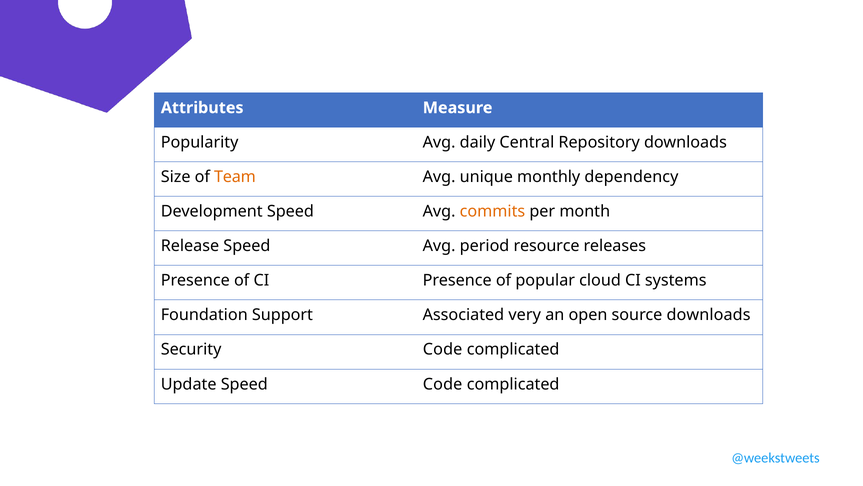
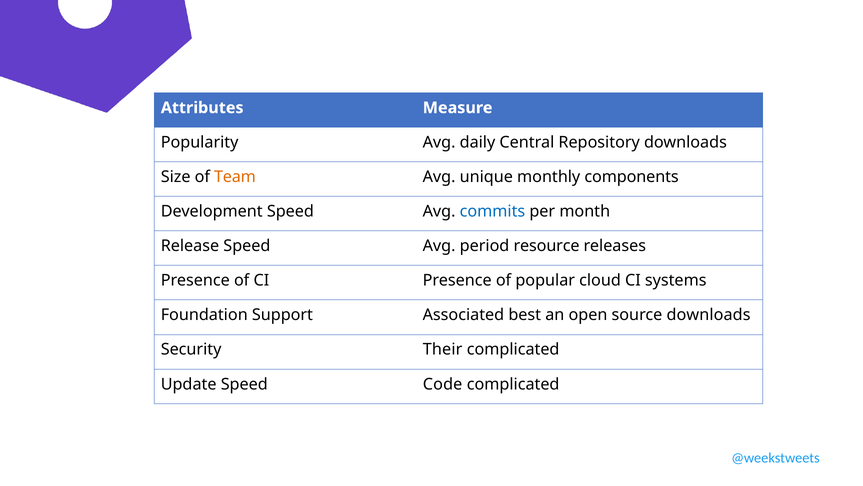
dependency: dependency -> components
commits colour: orange -> blue
very: very -> best
Security Code: Code -> Their
